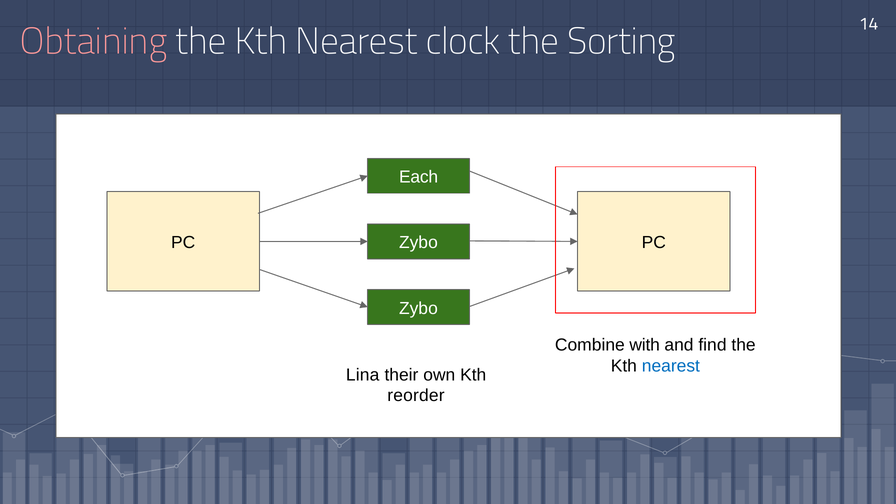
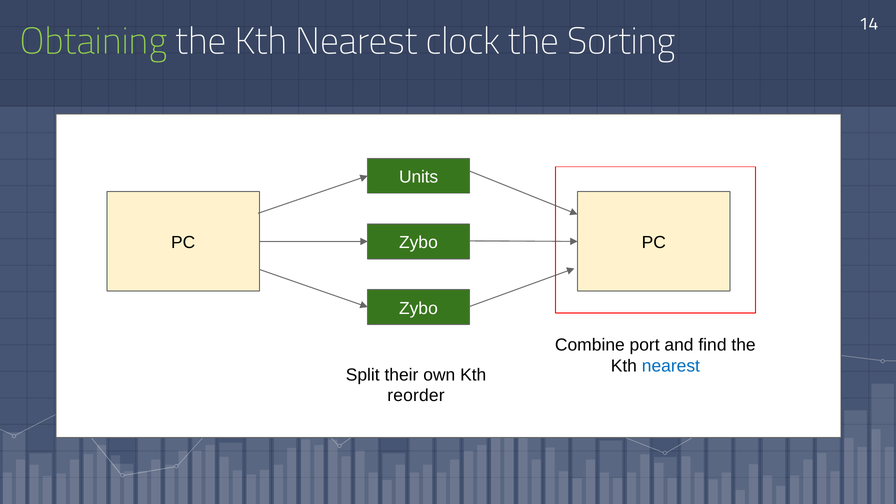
Obtaining colour: pink -> light green
Each: Each -> Units
with: with -> port
Lina: Lina -> Split
